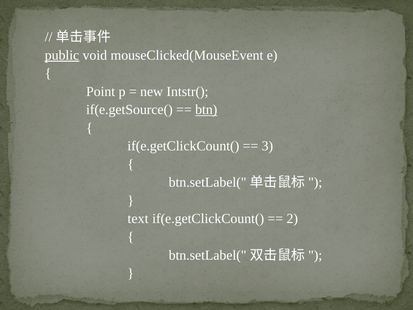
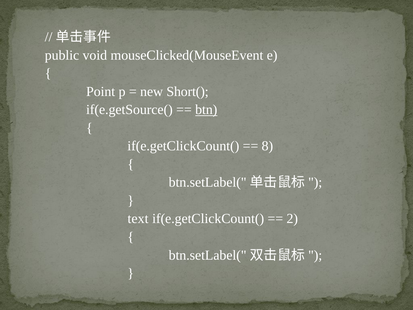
public underline: present -> none
Intstr(: Intstr( -> Short(
3: 3 -> 8
